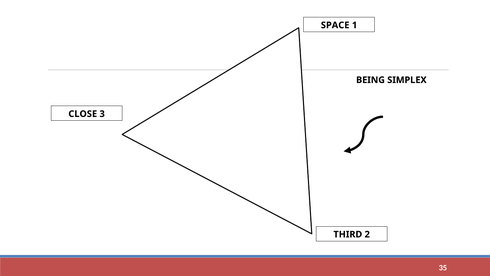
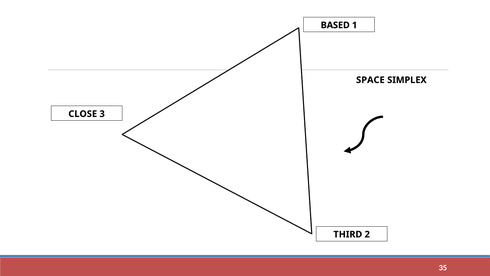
SPACE: SPACE -> BASED
BEING: BEING -> SPACE
